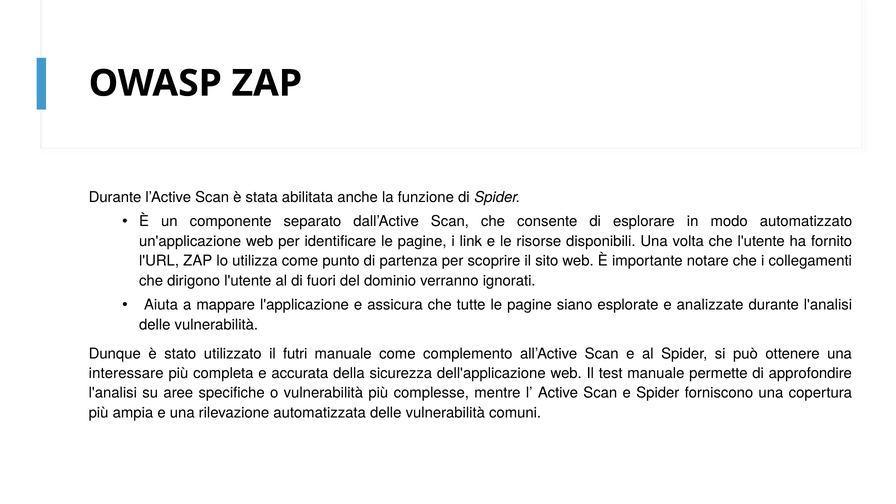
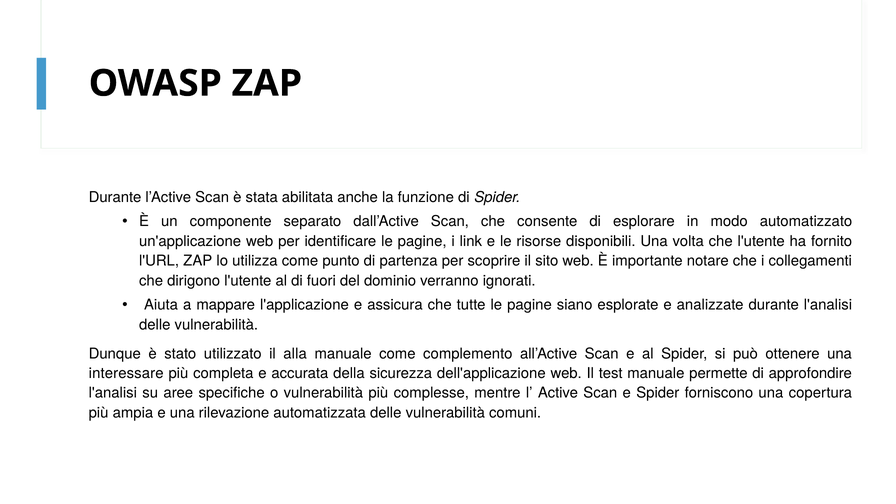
futri: futri -> alla
